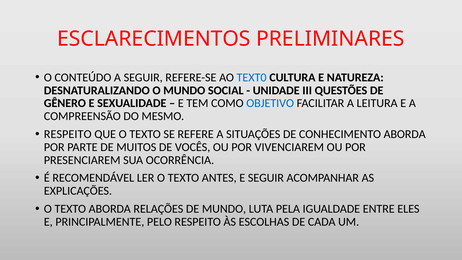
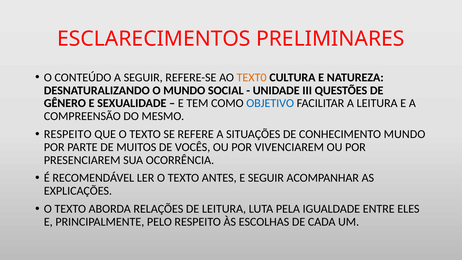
TEXT0 colour: blue -> orange
CONHECIMENTO ABORDA: ABORDA -> MUNDO
DE MUNDO: MUNDO -> LEITURA
